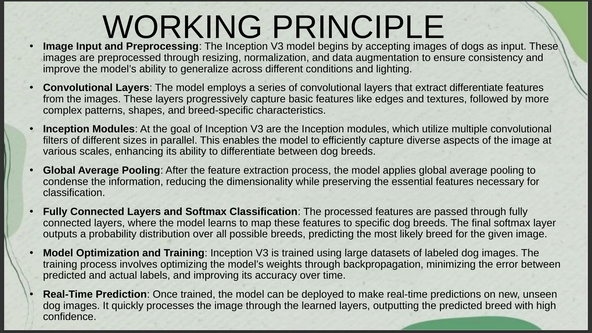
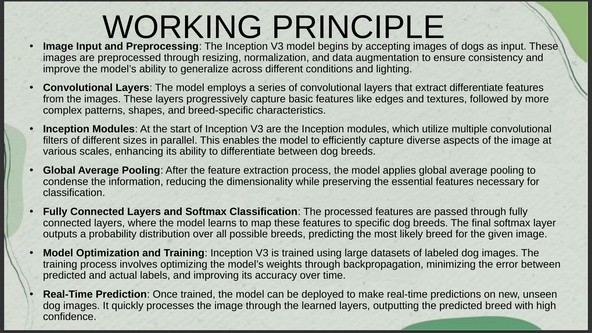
goal: goal -> start
